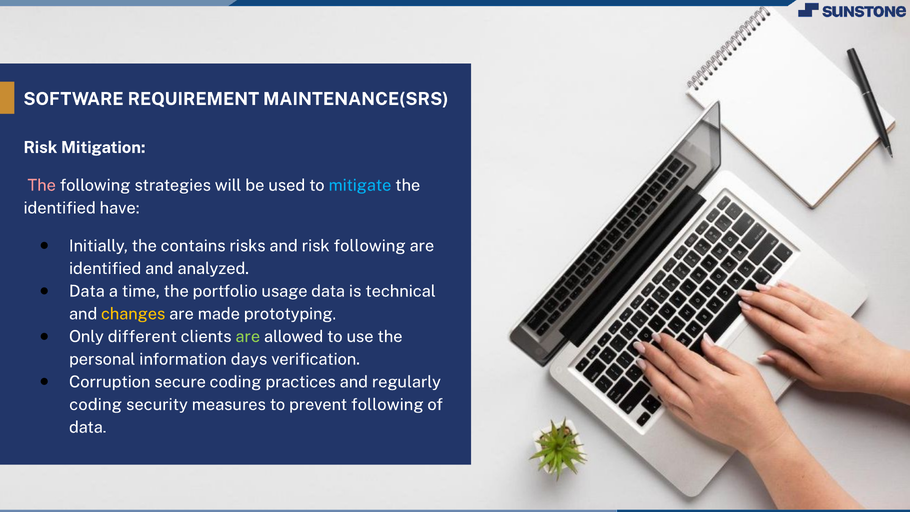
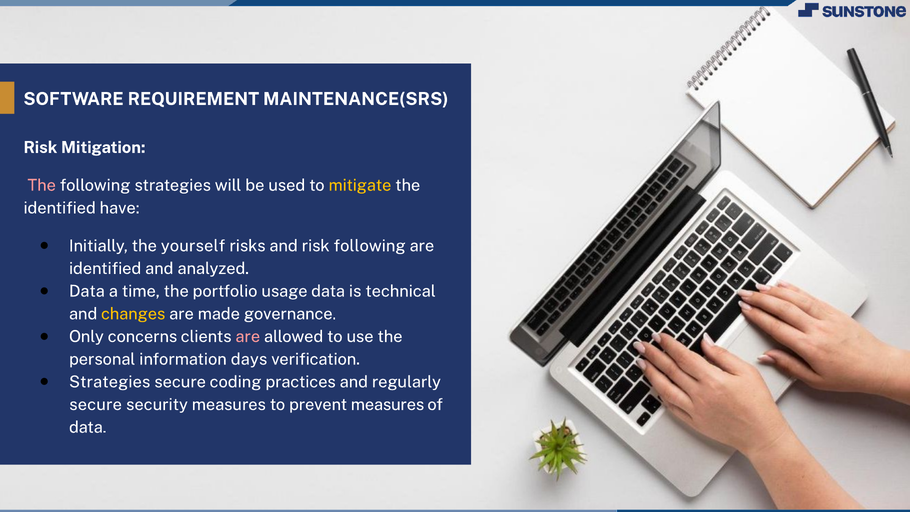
mitigate colour: light blue -> yellow
contains: contains -> yourself
prototyping: prototyping -> governance
different: different -> concerns
are at (248, 337) colour: light green -> pink
Corruption at (110, 382): Corruption -> Strategies
coding at (96, 405): coding -> secure
prevent following: following -> measures
